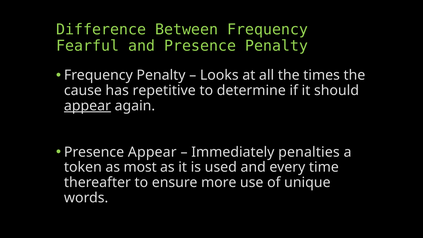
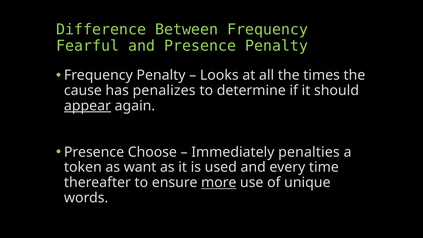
repetitive: repetitive -> penalizes
Presence Appear: Appear -> Choose
most: most -> want
more underline: none -> present
